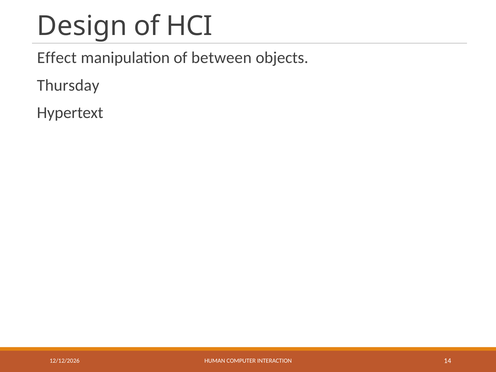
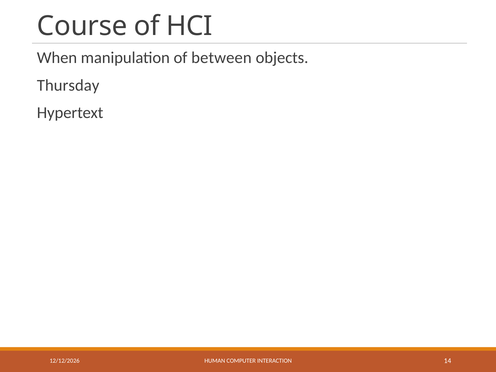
Design: Design -> Course
Effect: Effect -> When
